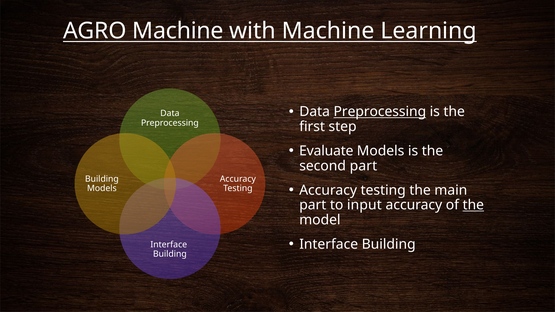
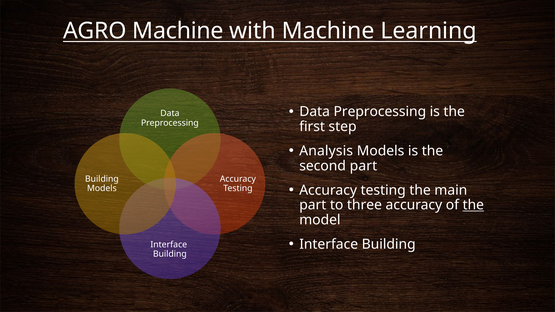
Preprocessing at (380, 112) underline: present -> none
Evaluate: Evaluate -> Analysis
input: input -> three
